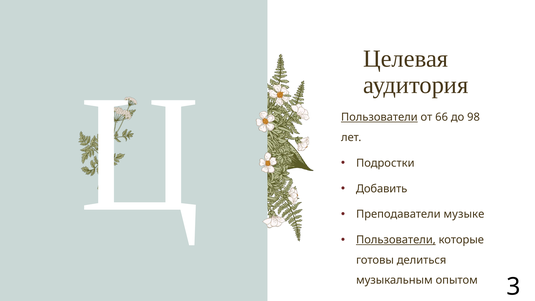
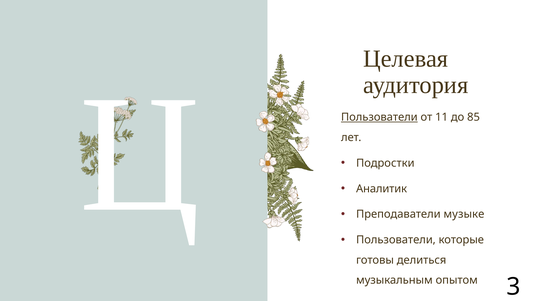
66: 66 -> 11
98: 98 -> 85
Добавить: Добавить -> Аналитик
Пользователи at (396, 240) underline: present -> none
